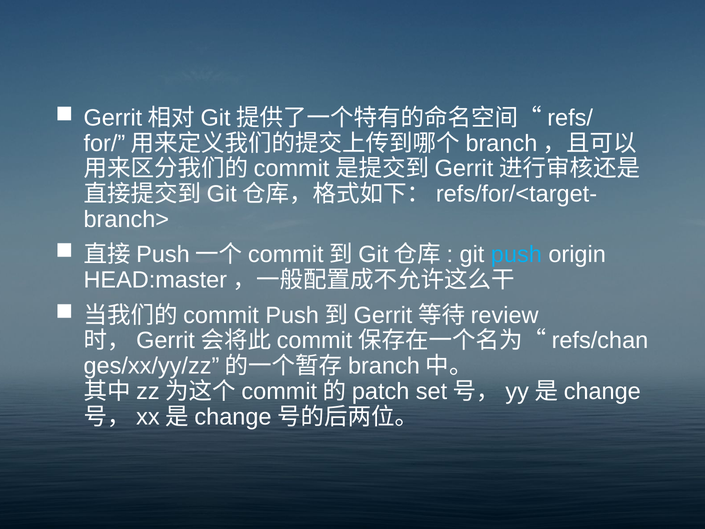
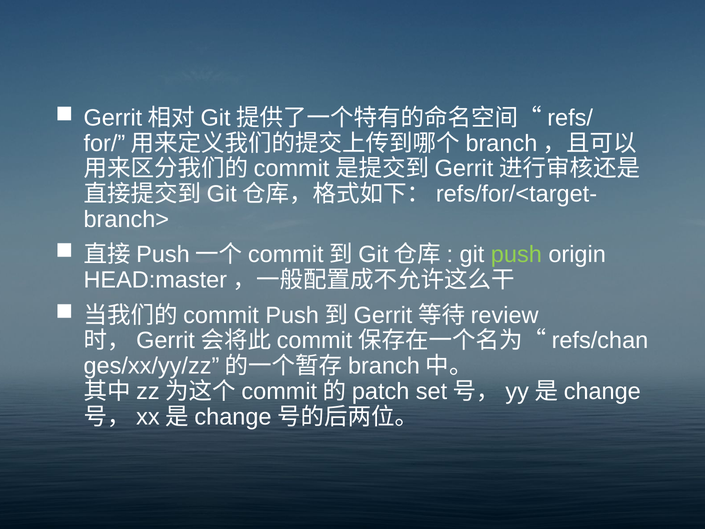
push colour: light blue -> light green
